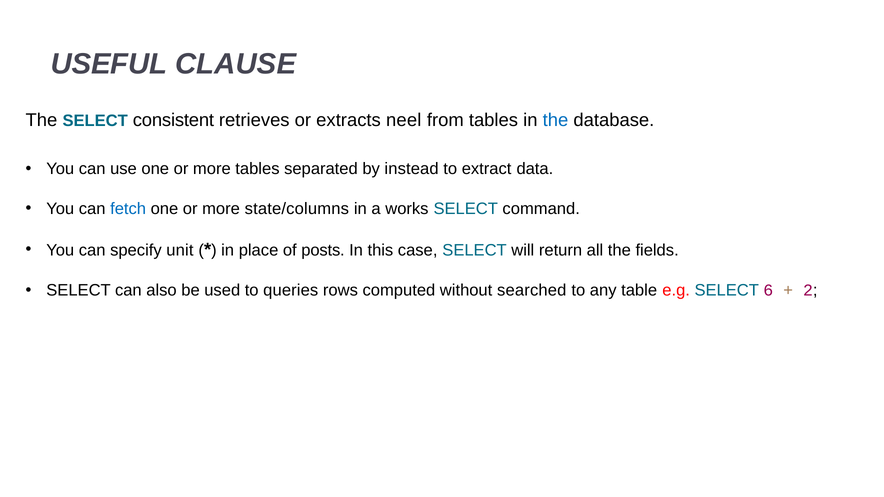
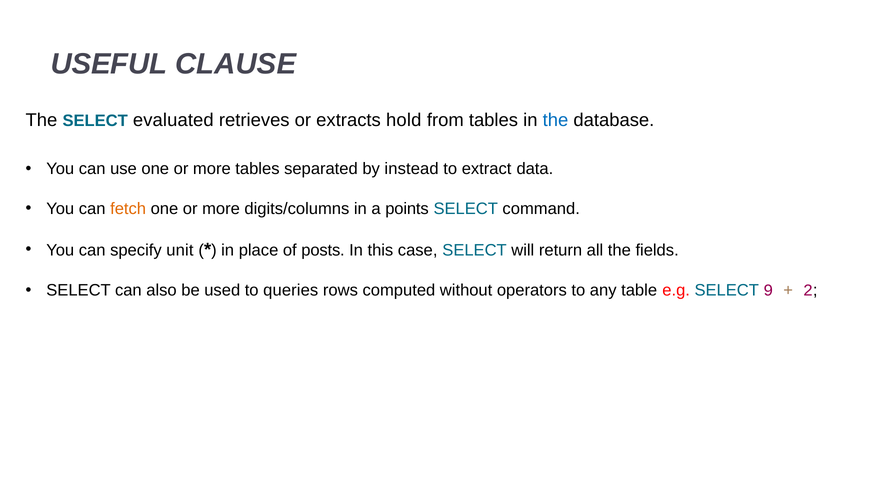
consistent: consistent -> evaluated
neel: neel -> hold
fetch colour: blue -> orange
state/columns: state/columns -> digits/columns
works: works -> points
searched: searched -> operators
6: 6 -> 9
